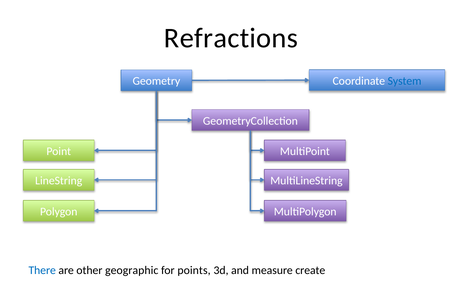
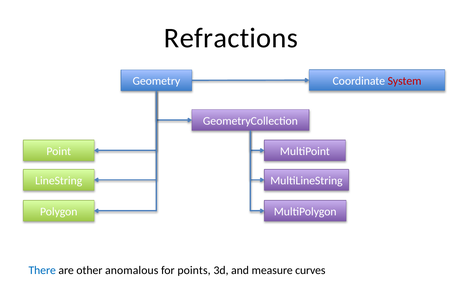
System colour: blue -> red
geographic: geographic -> anomalous
create: create -> curves
